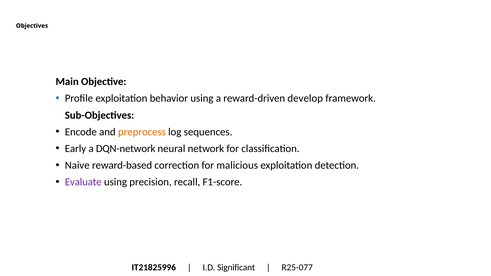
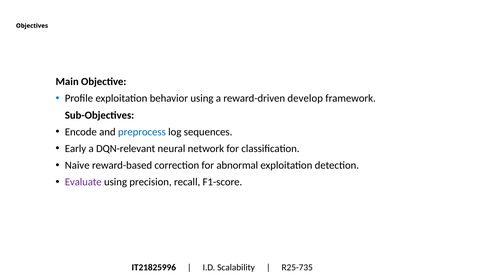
preprocess colour: orange -> blue
DQN-network: DQN-network -> DQN-relevant
malicious: malicious -> abnormal
Significant: Significant -> Scalability
R25-077: R25-077 -> R25-735
